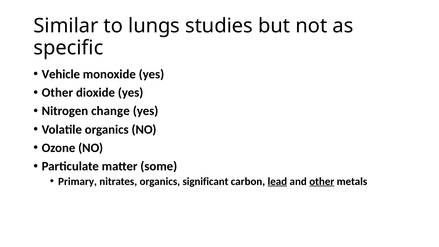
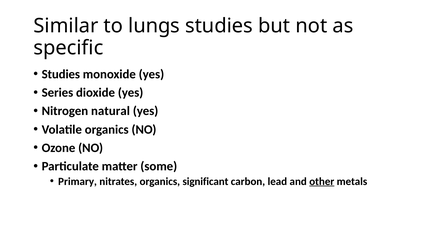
Vehicle at (61, 74): Vehicle -> Studies
Other at (57, 93): Other -> Series
change: change -> natural
lead underline: present -> none
